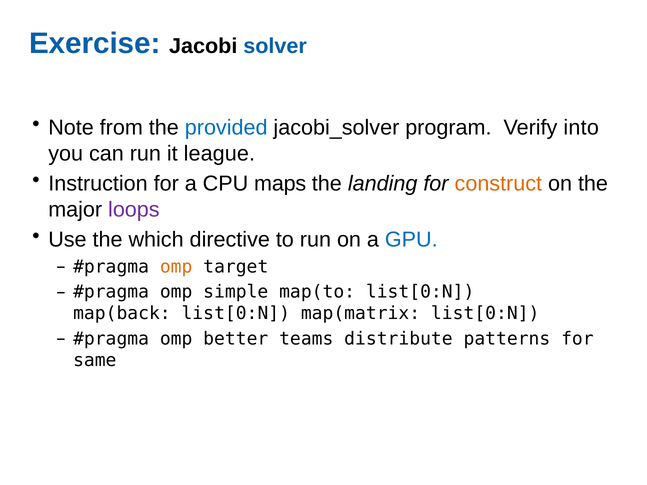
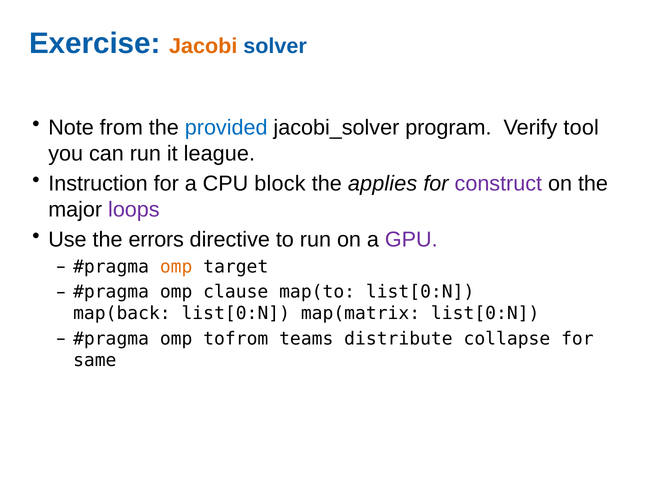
Jacobi colour: black -> orange
into: into -> tool
maps: maps -> block
landing: landing -> applies
construct colour: orange -> purple
which: which -> errors
GPU colour: blue -> purple
simple: simple -> clause
better: better -> tofrom
patterns: patterns -> collapse
